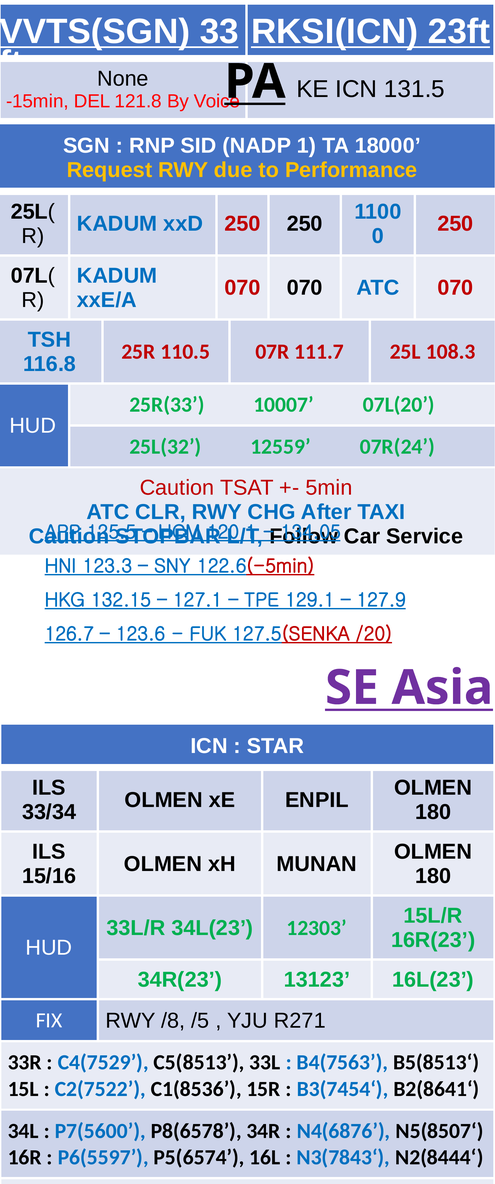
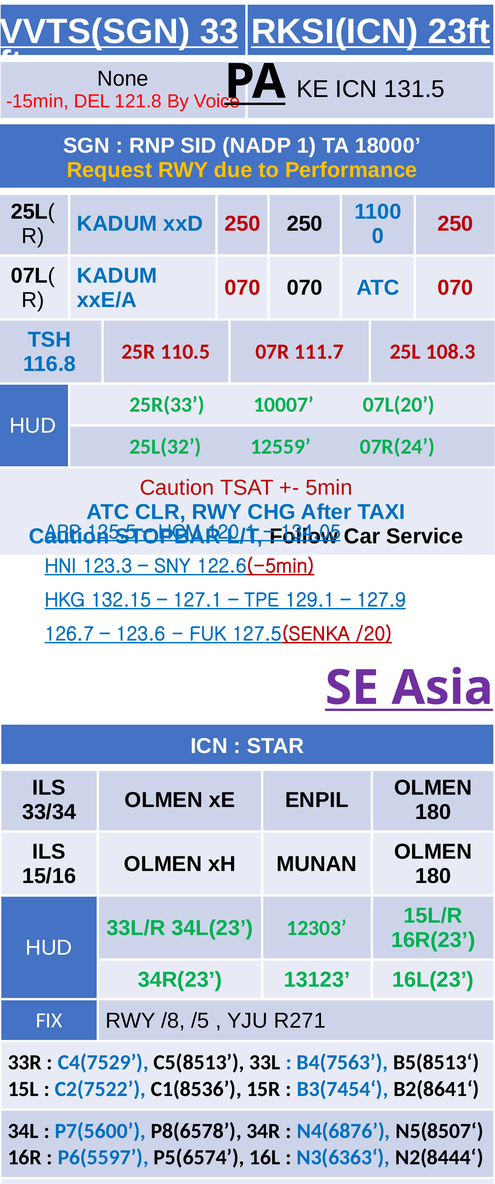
N3(7843‘: N3(7843‘ -> N3(6363‘
